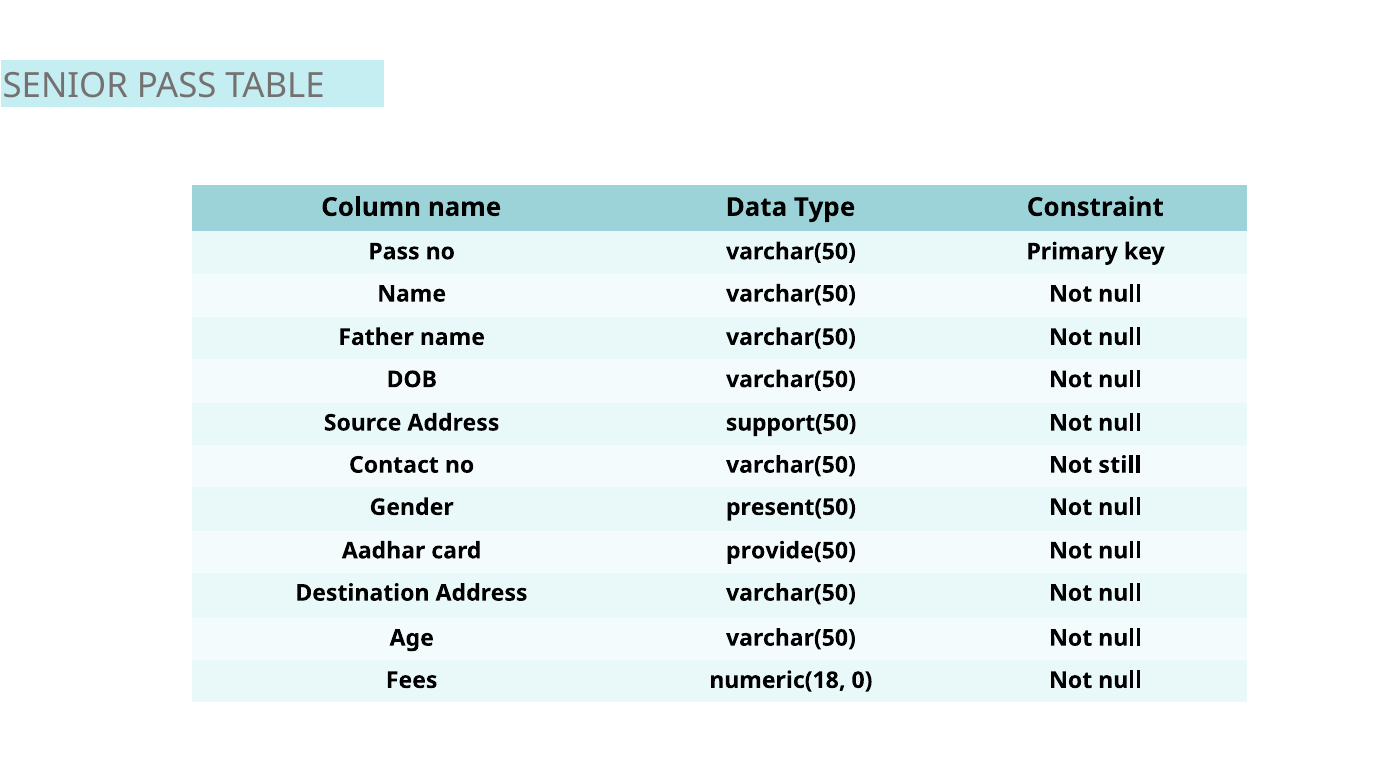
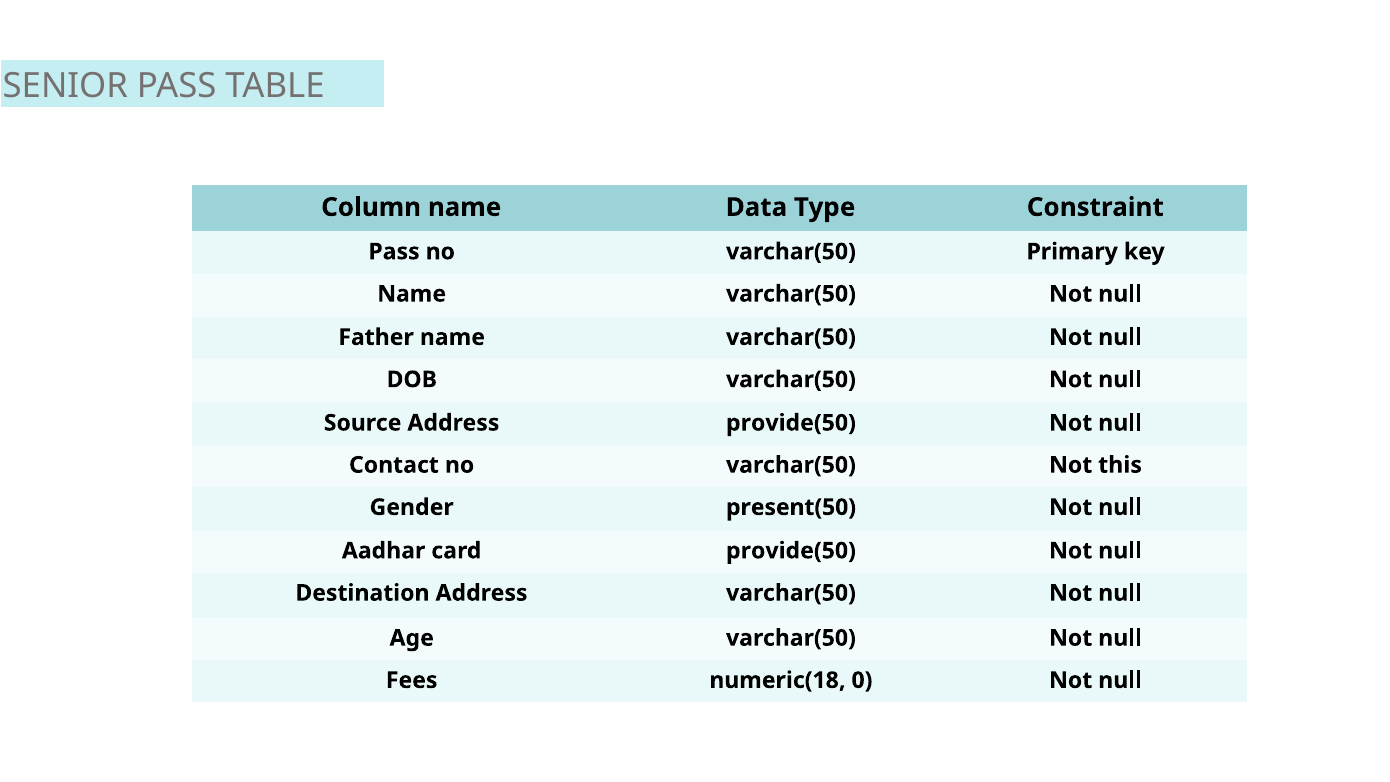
Address support(50: support(50 -> provide(50
still: still -> this
